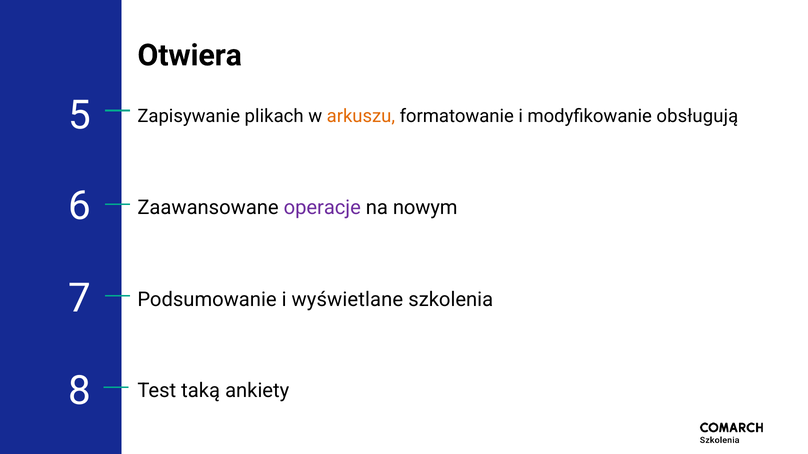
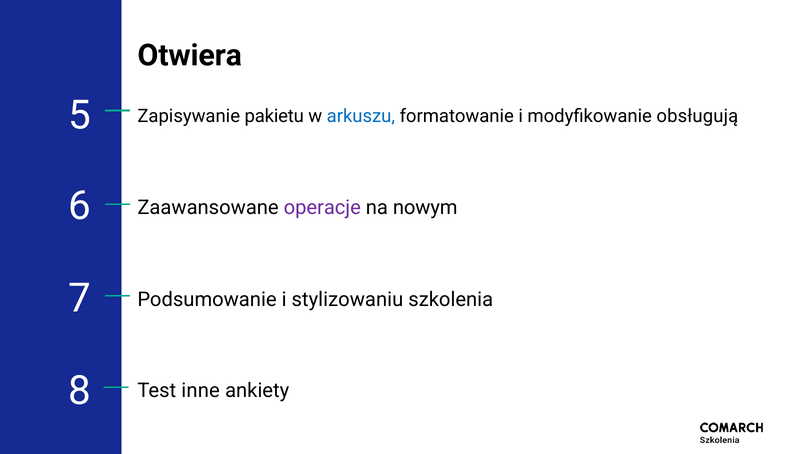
plikach: plikach -> pakietu
arkuszu colour: orange -> blue
wyświetlane: wyświetlane -> stylizowaniu
taką: taką -> inne
